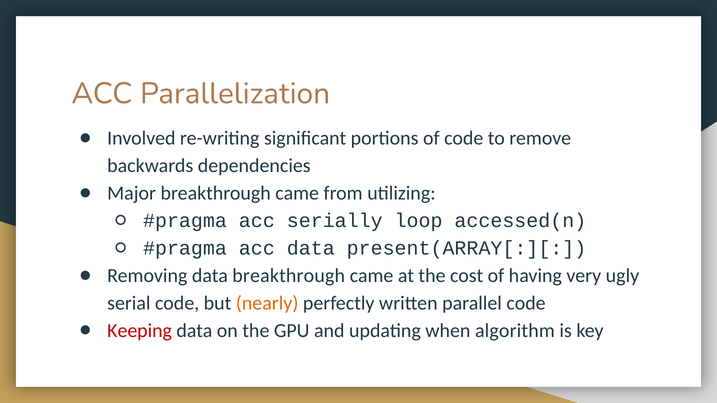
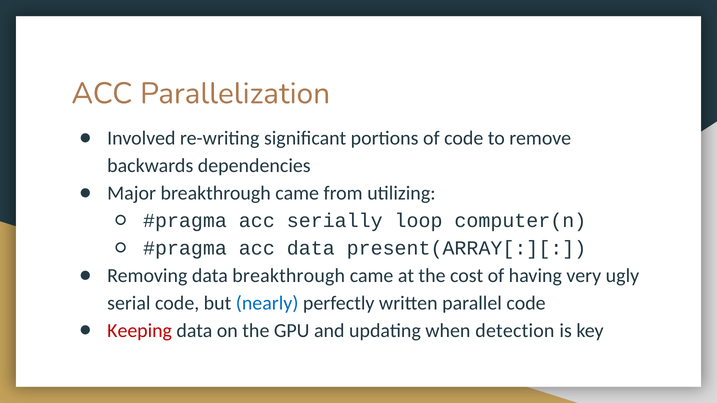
accessed(n: accessed(n -> computer(n
nearly colour: orange -> blue
algorithm: algorithm -> detection
